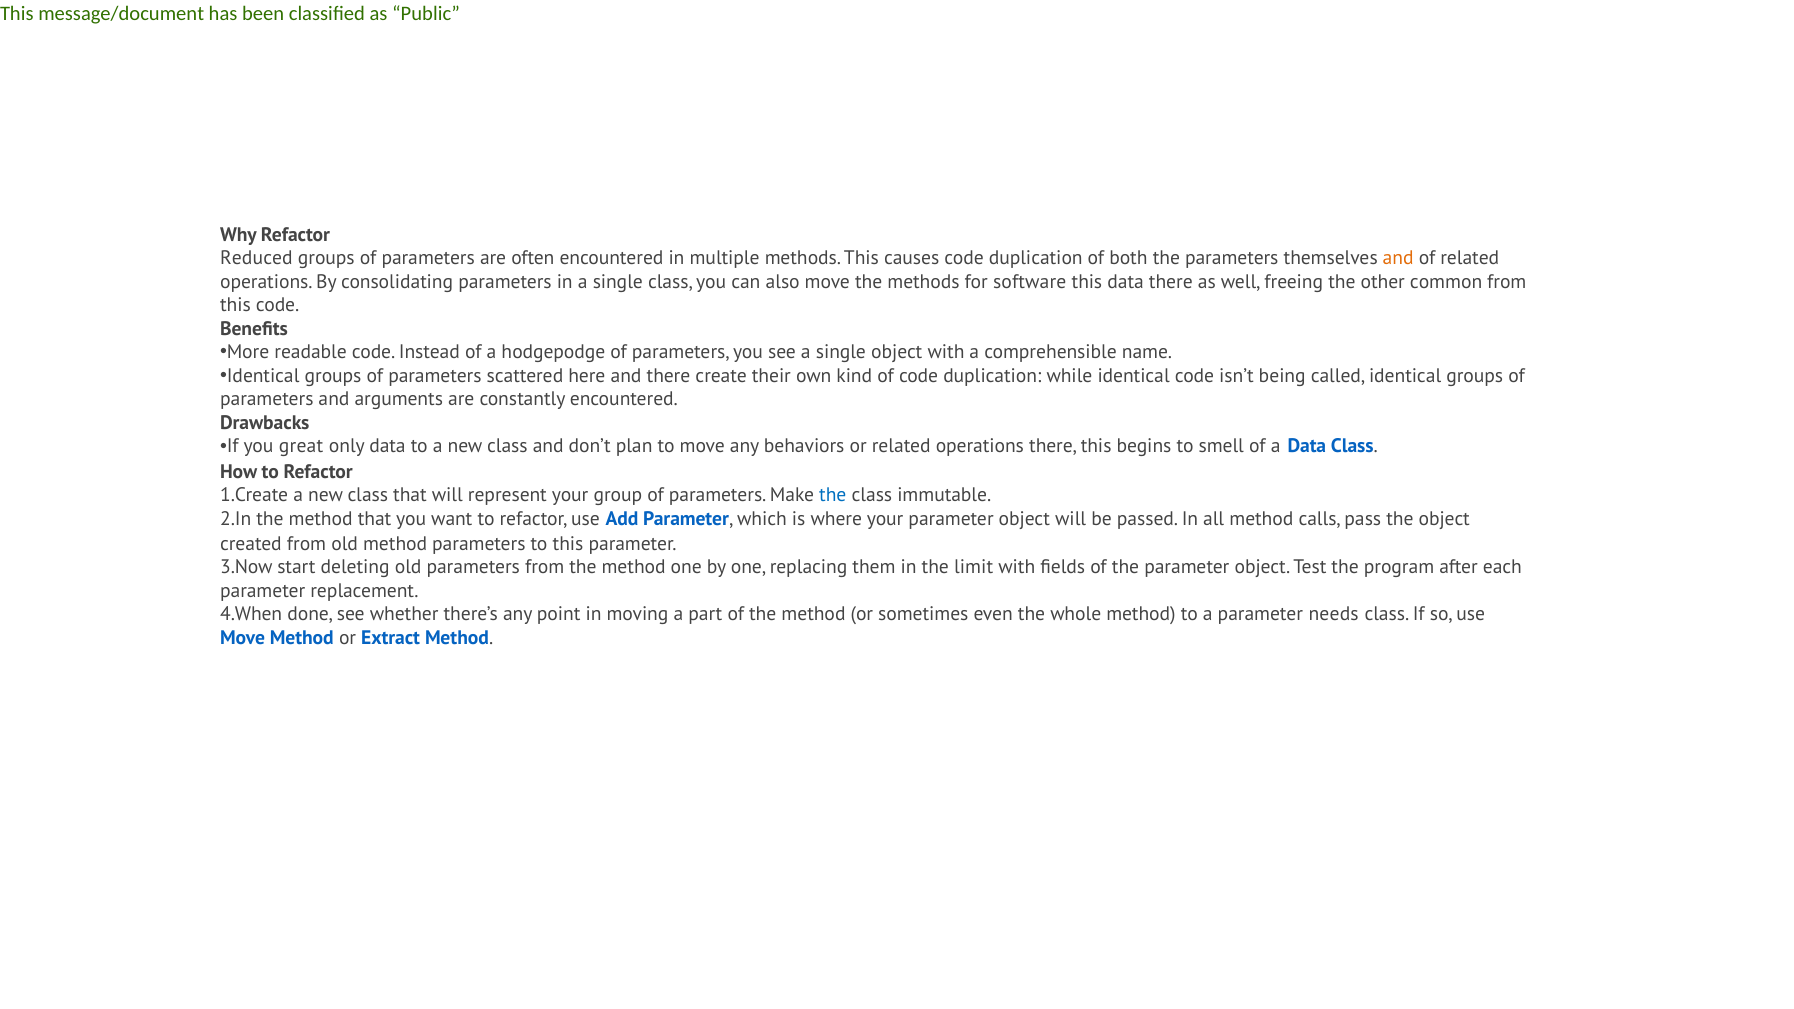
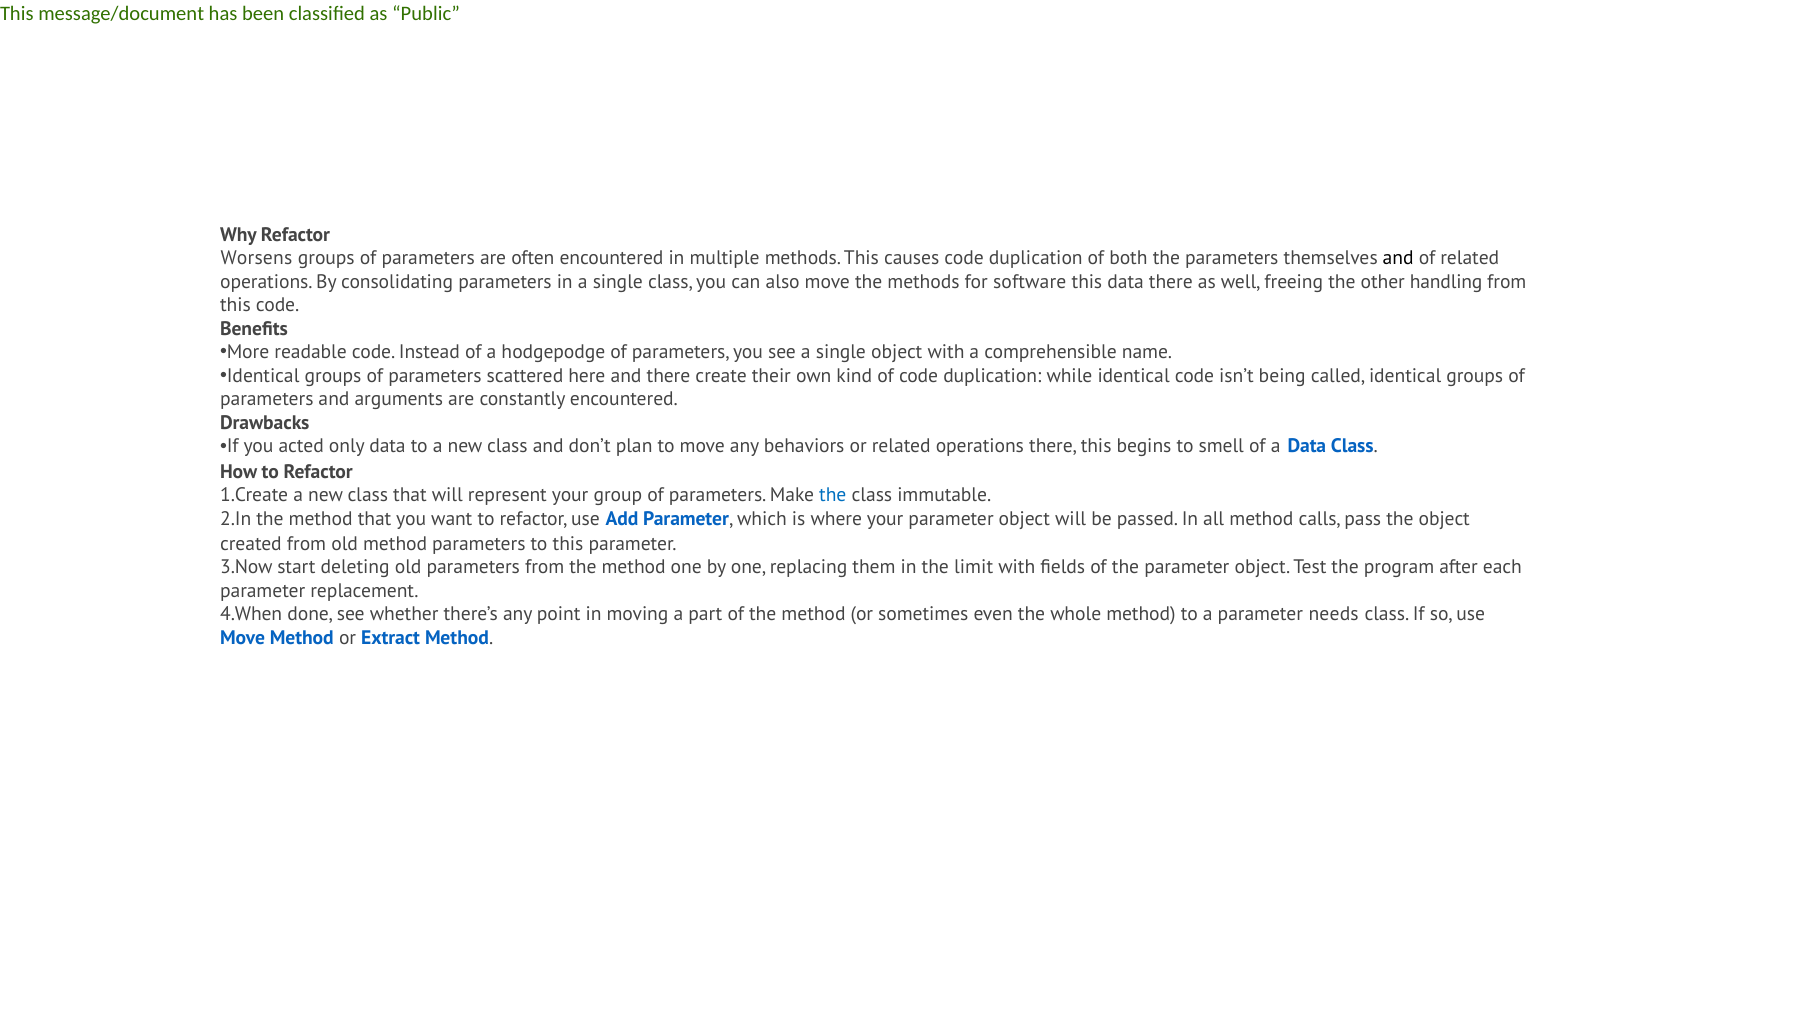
Reduced: Reduced -> Worsens
and at (1398, 258) colour: orange -> black
common: common -> handling
great: great -> acted
